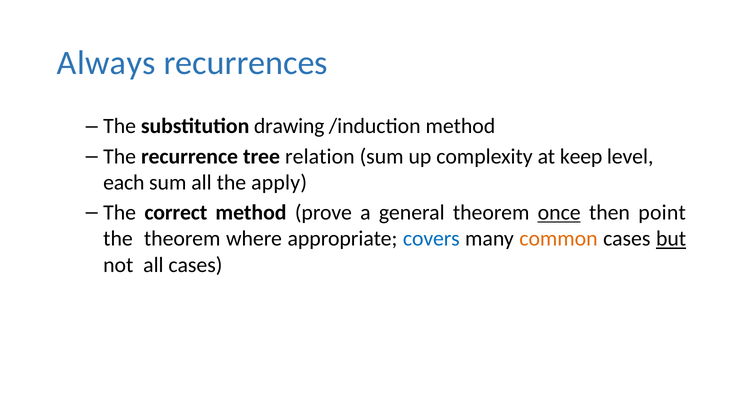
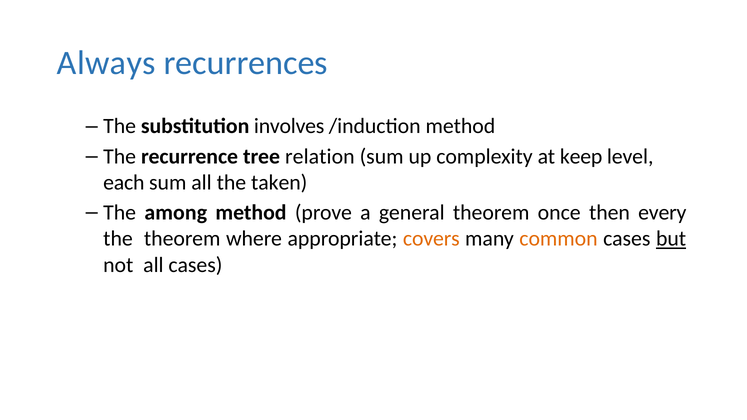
drawing: drawing -> involves
apply: apply -> taken
correct: correct -> among
once underline: present -> none
point: point -> every
covers colour: blue -> orange
